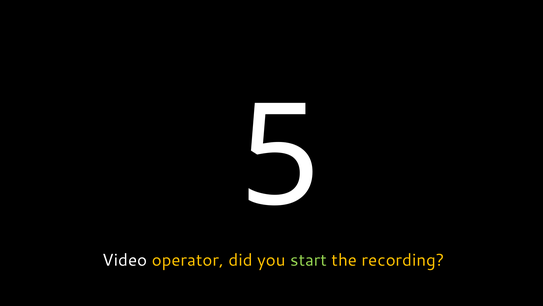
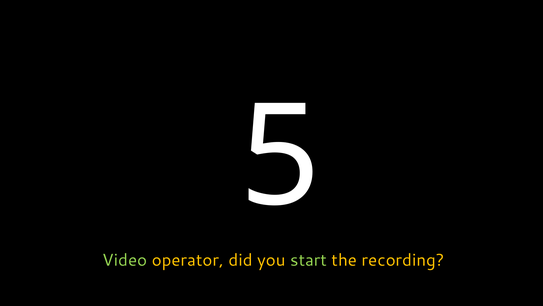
Video colour: white -> light green
